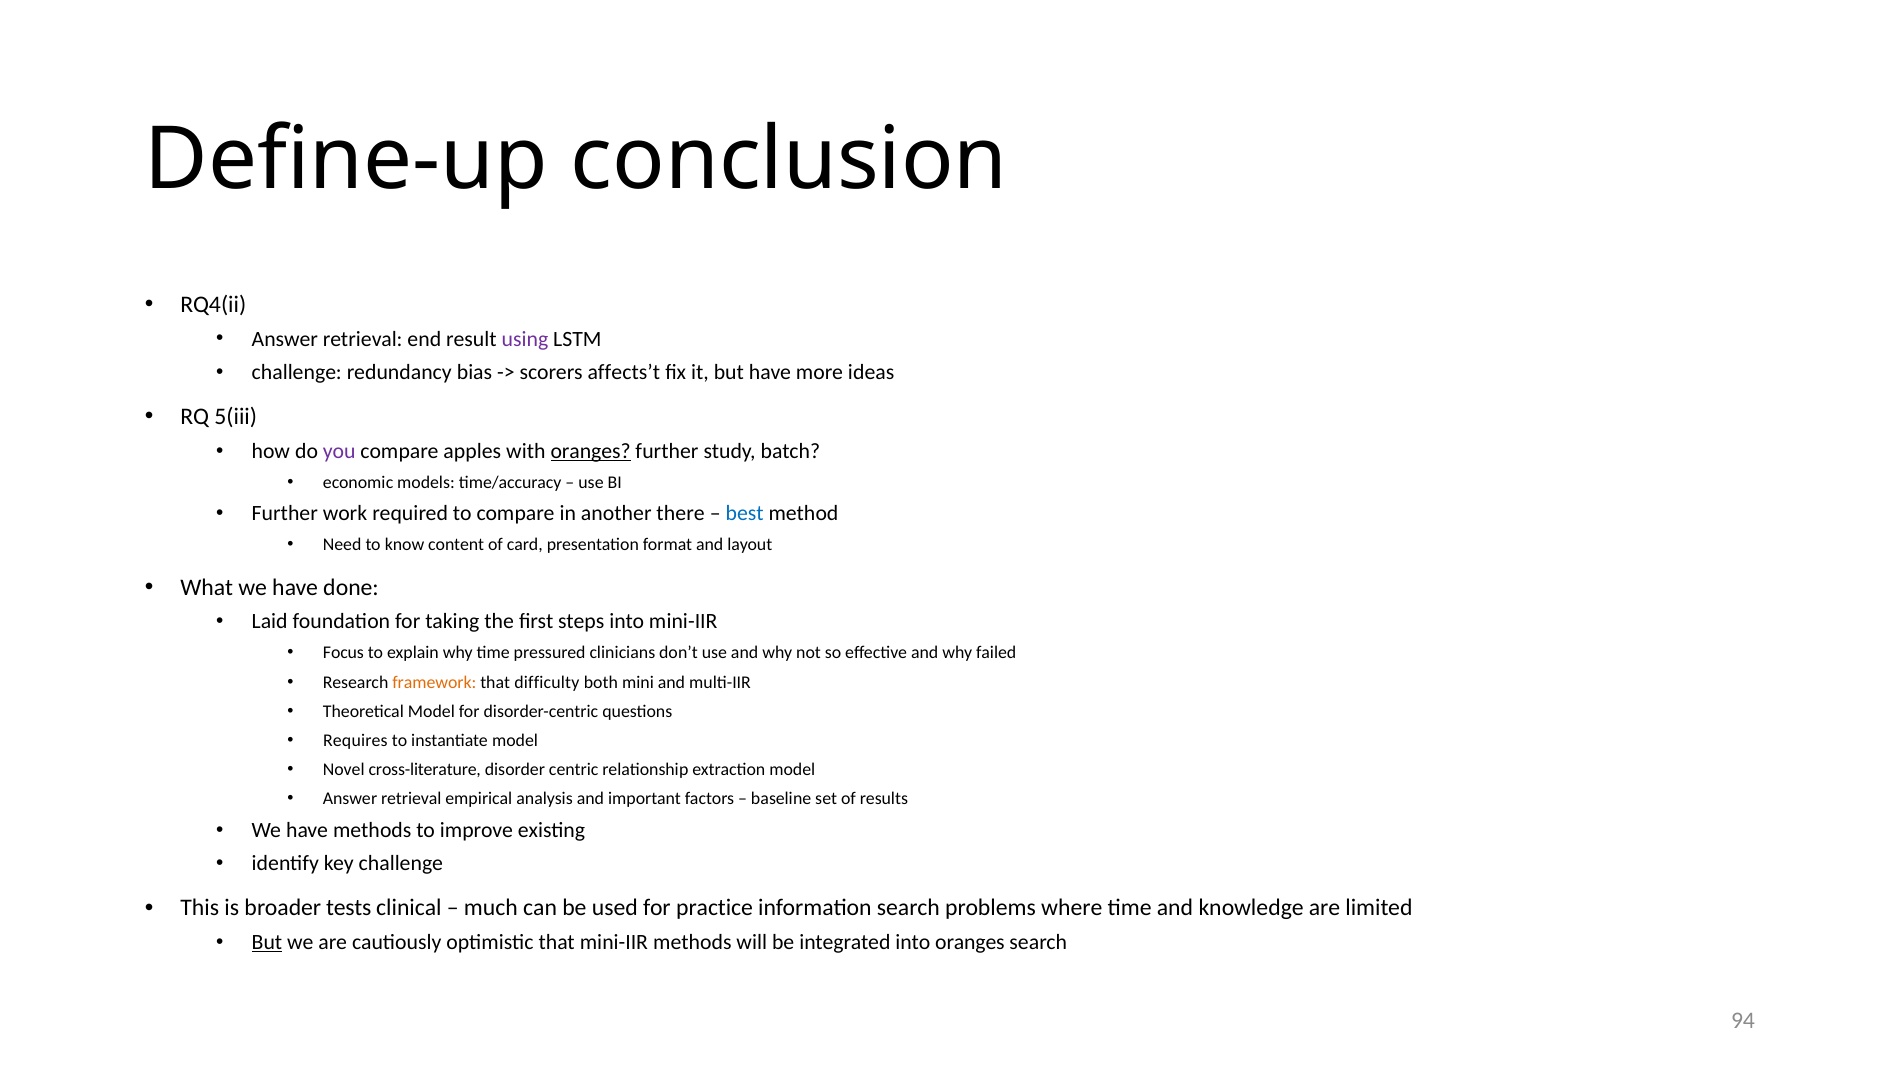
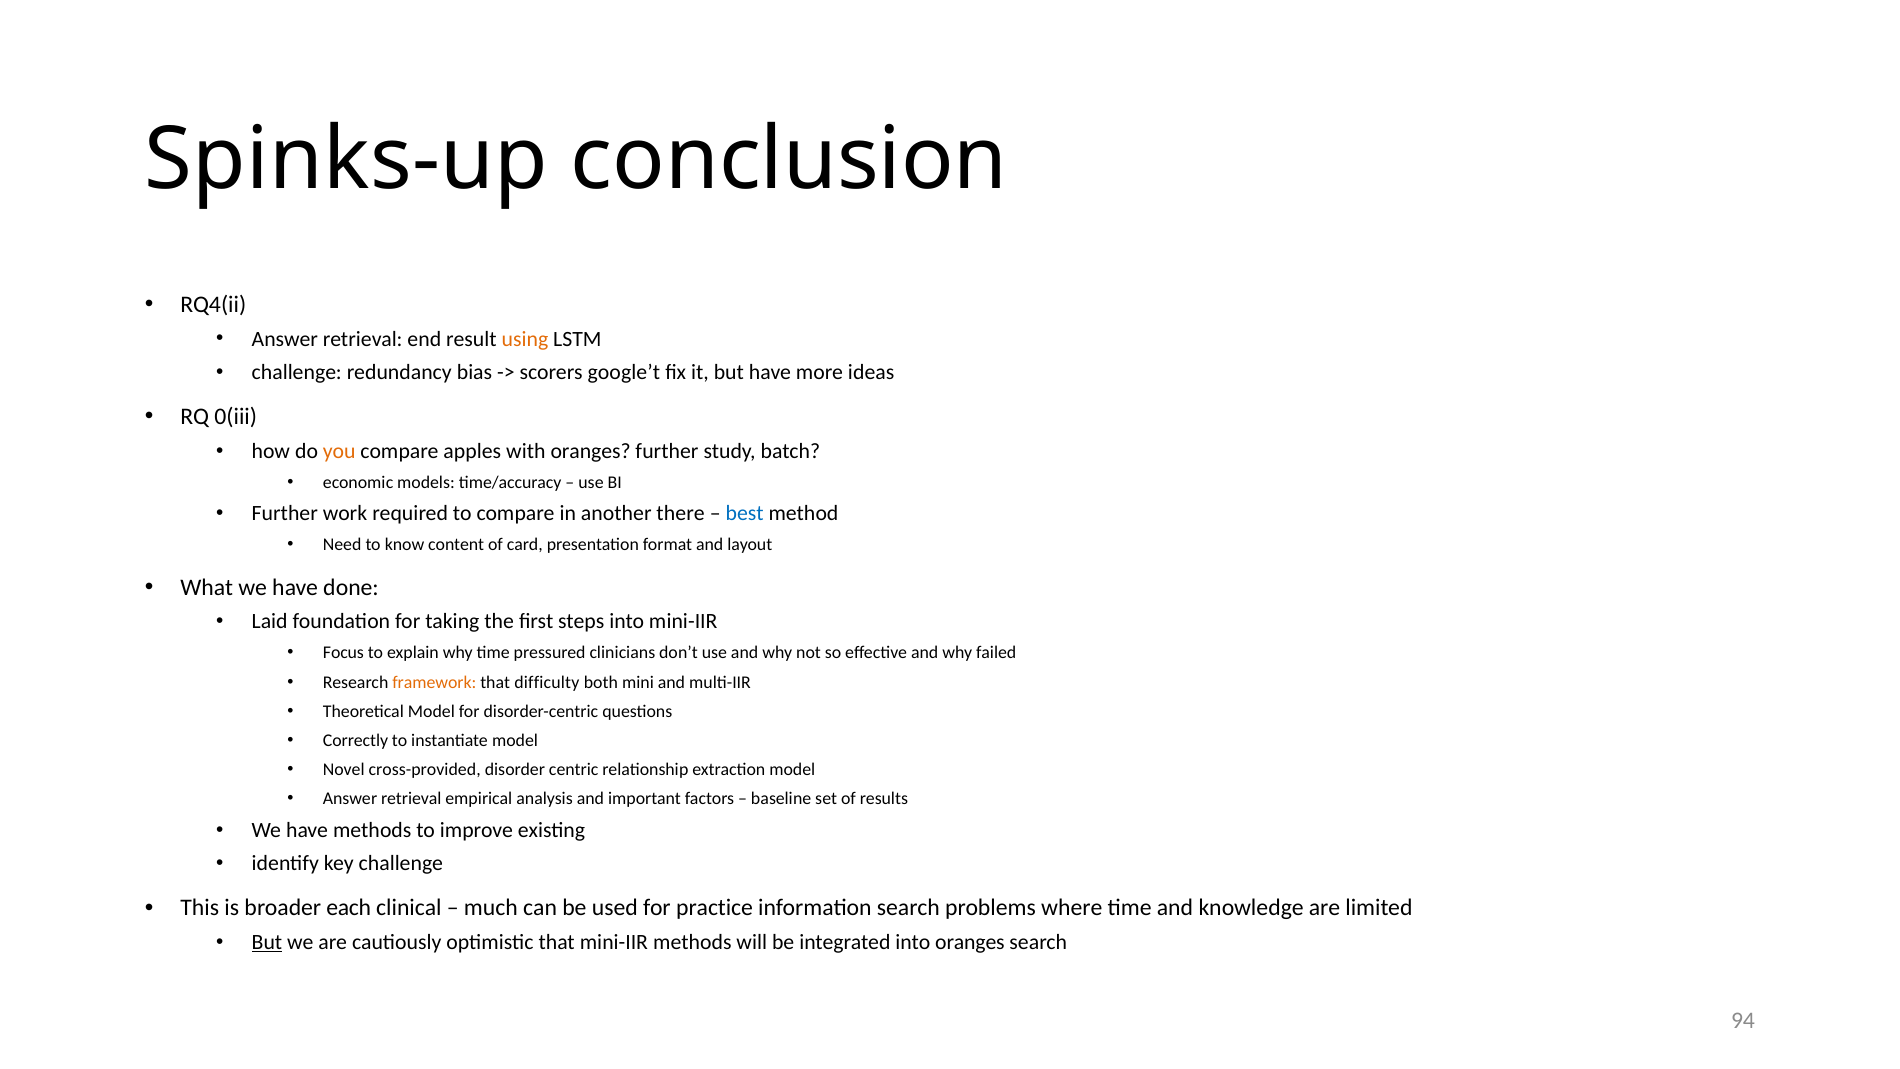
Define-up: Define-up -> Spinks-up
using colour: purple -> orange
affects’t: affects’t -> google’t
5(iii: 5(iii -> 0(iii
you colour: purple -> orange
oranges at (591, 451) underline: present -> none
Requires: Requires -> Correctly
cross-literature: cross-literature -> cross-provided
tests: tests -> each
